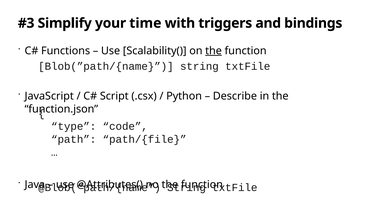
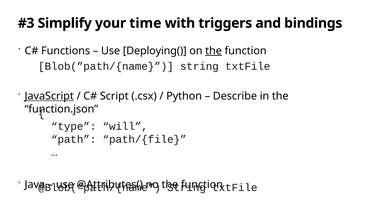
Scalability(: Scalability( -> Deploying(
JavaScript underline: none -> present
code: code -> will
